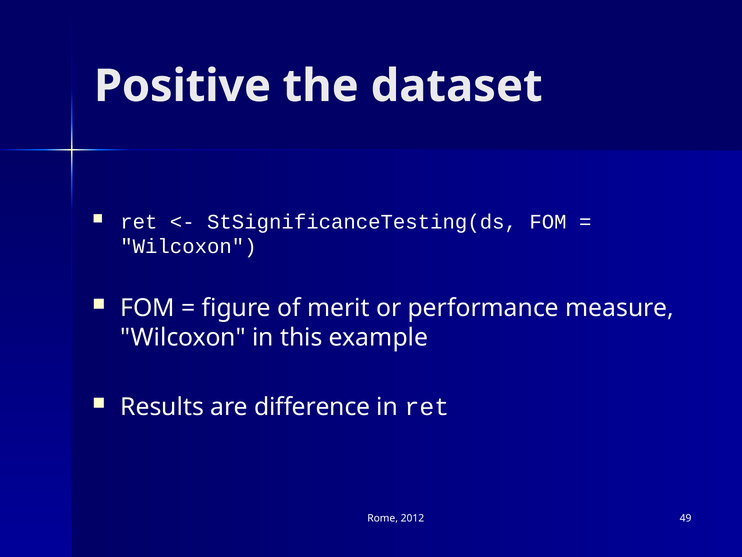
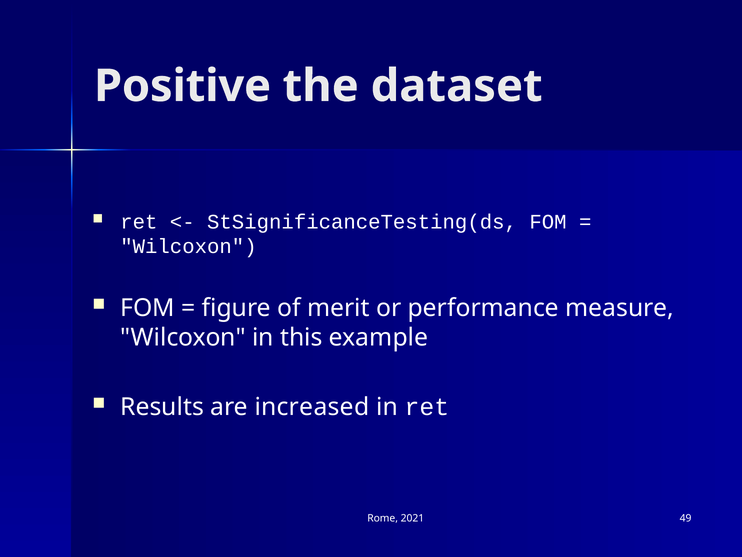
difference: difference -> increased
2012: 2012 -> 2021
